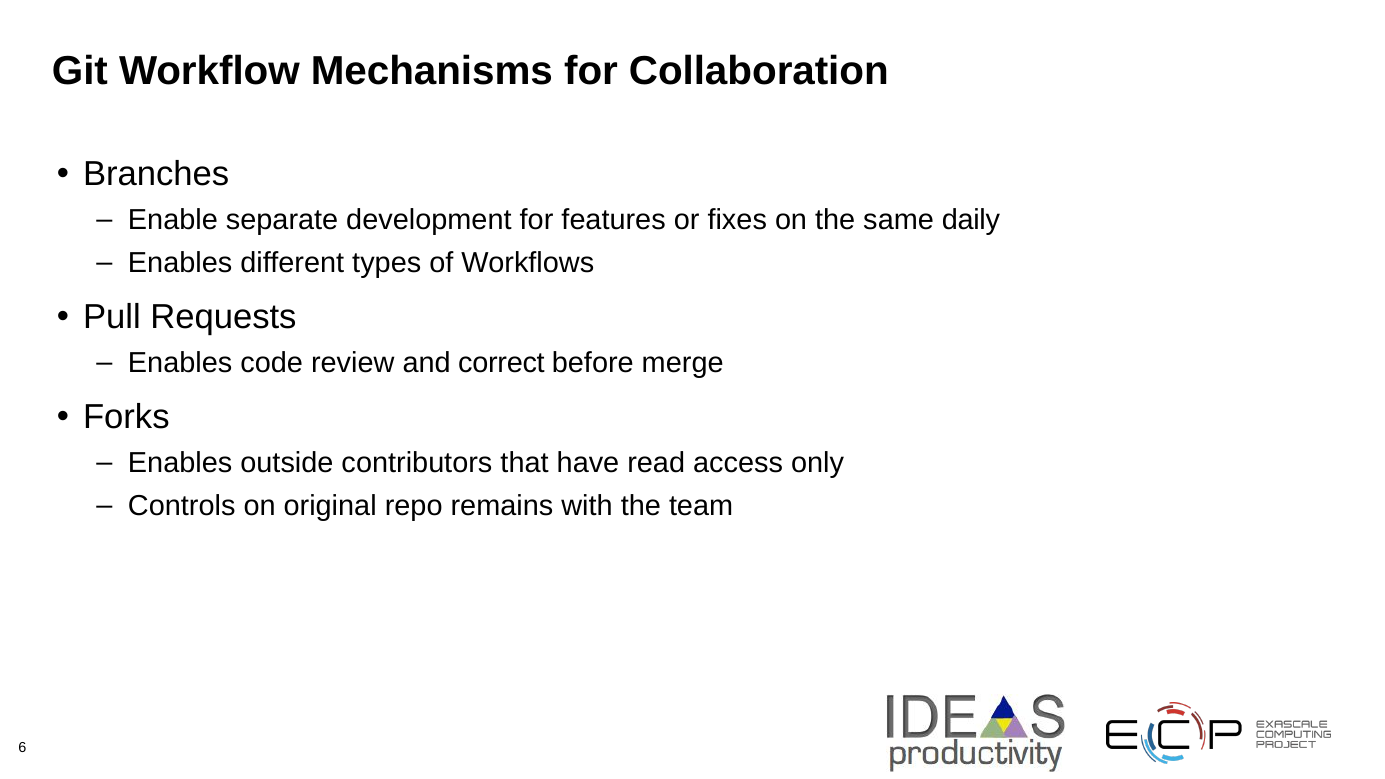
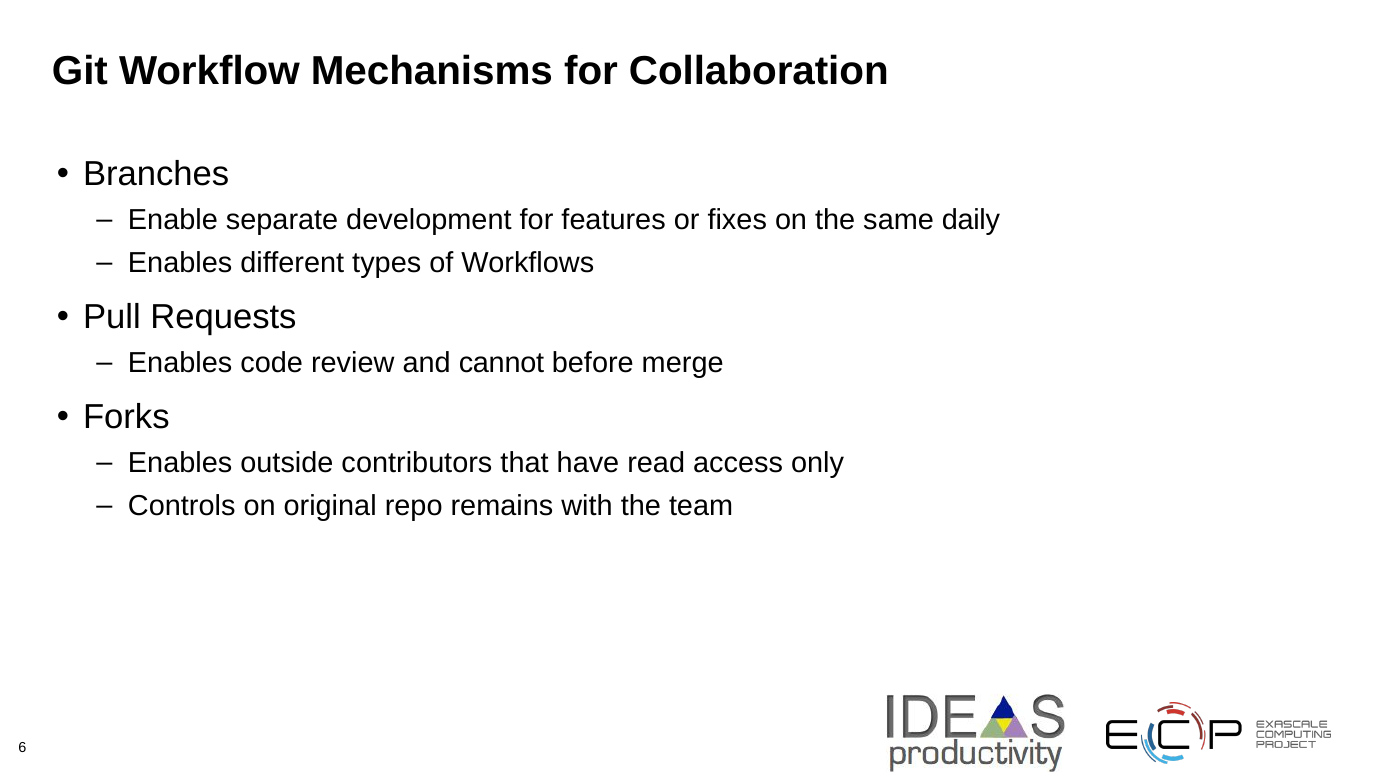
correct: correct -> cannot
